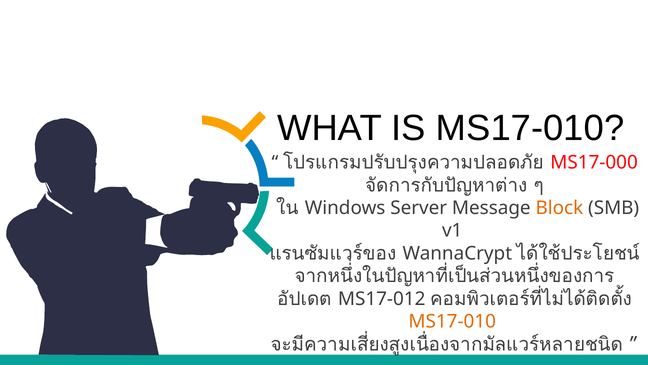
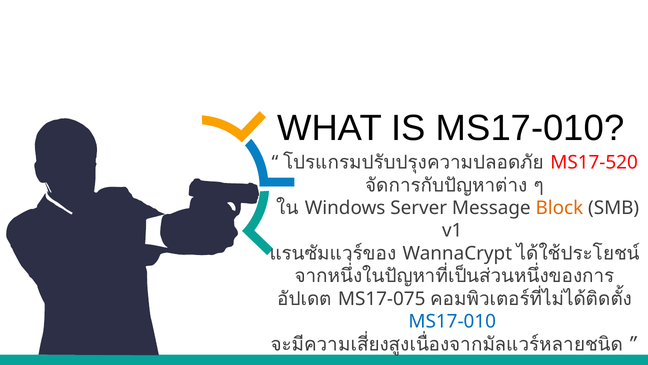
MS17-000: MS17-000 -> MS17-520
MS17-012: MS17-012 -> MS17-075
MS17-010 at (452, 321) colour: orange -> blue
